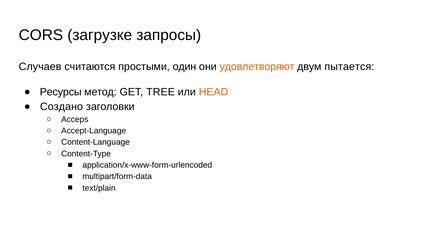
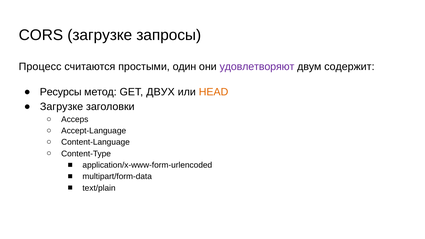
Случаев: Случаев -> Процесс
удовлетворяют colour: orange -> purple
пытается: пытается -> содержит
TREE: TREE -> ДВУХ
Создано at (62, 107): Создано -> Загрузке
